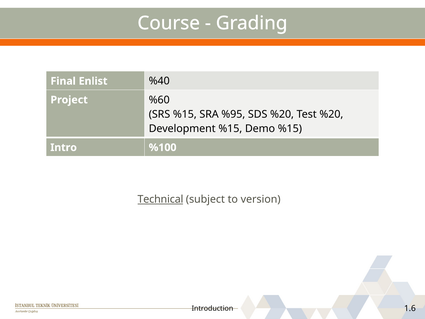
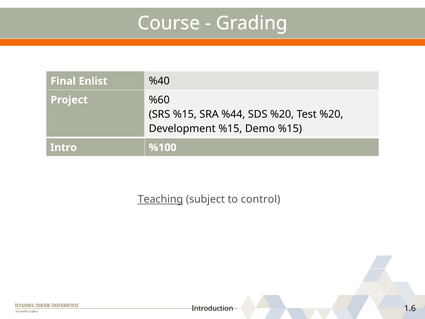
%95: %95 -> %44
Technical: Technical -> Teaching
version: version -> control
